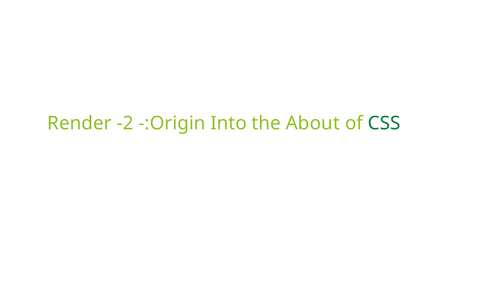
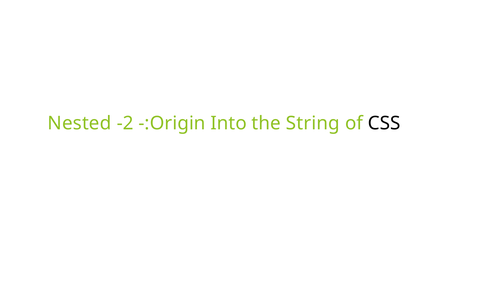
Render: Render -> Nested
About: About -> String
CSS colour: green -> black
